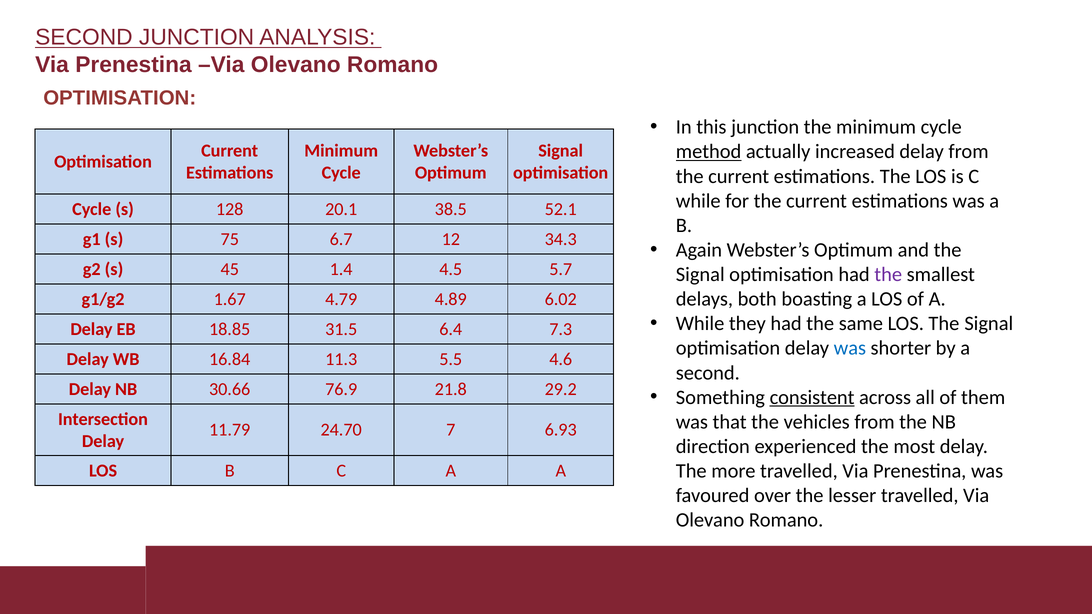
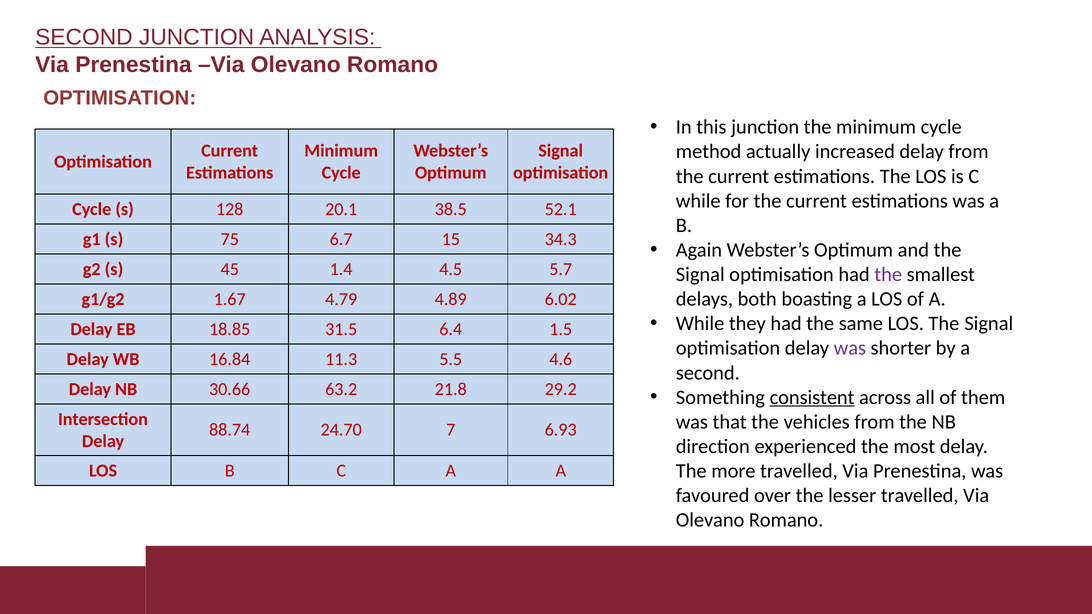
method underline: present -> none
12: 12 -> 15
7.3: 7.3 -> 1.5
was at (850, 348) colour: blue -> purple
76.9: 76.9 -> 63.2
11.79: 11.79 -> 88.74
